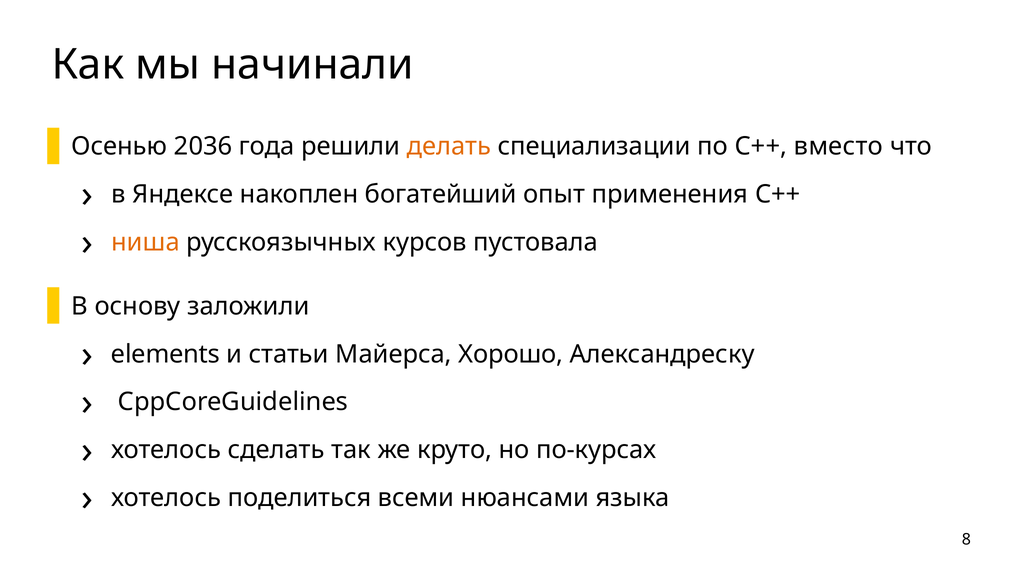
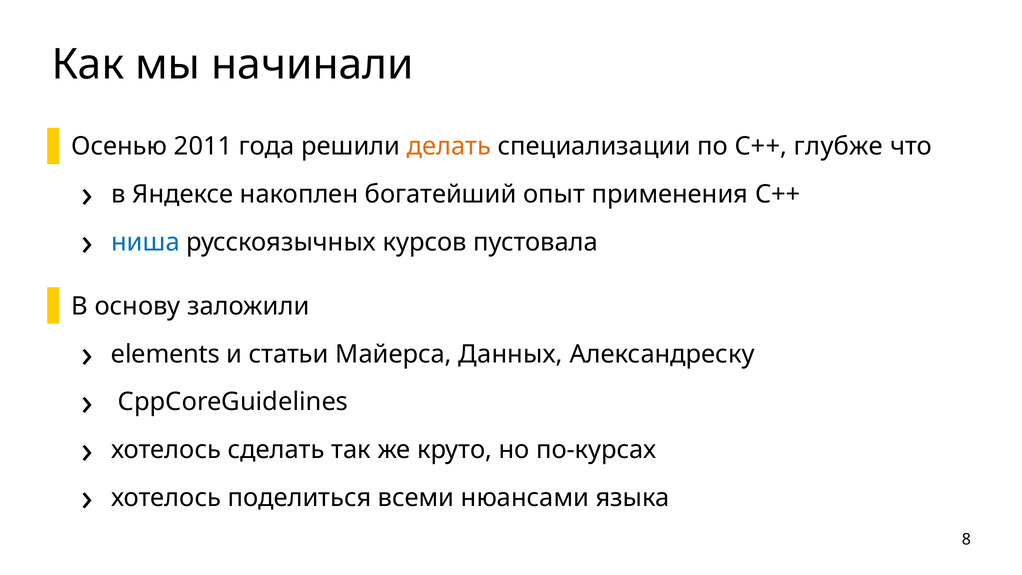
2036: 2036 -> 2011
вместо: вместо -> глубже
ниша colour: orange -> blue
Хорошо: Хорошо -> Данных
